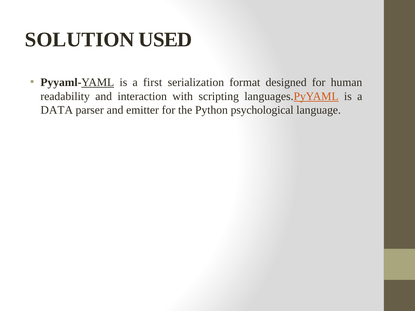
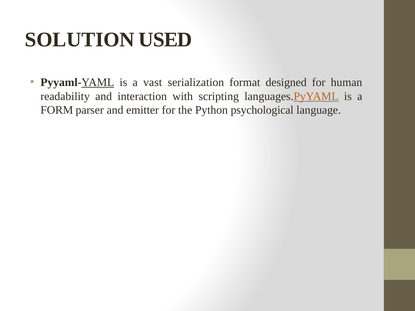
first: first -> vast
DATA: DATA -> FORM
